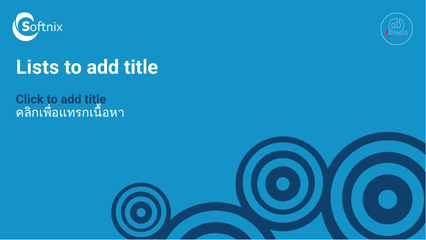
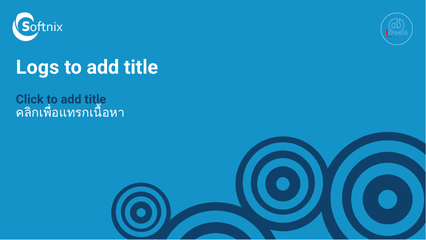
Lists: Lists -> Logs
